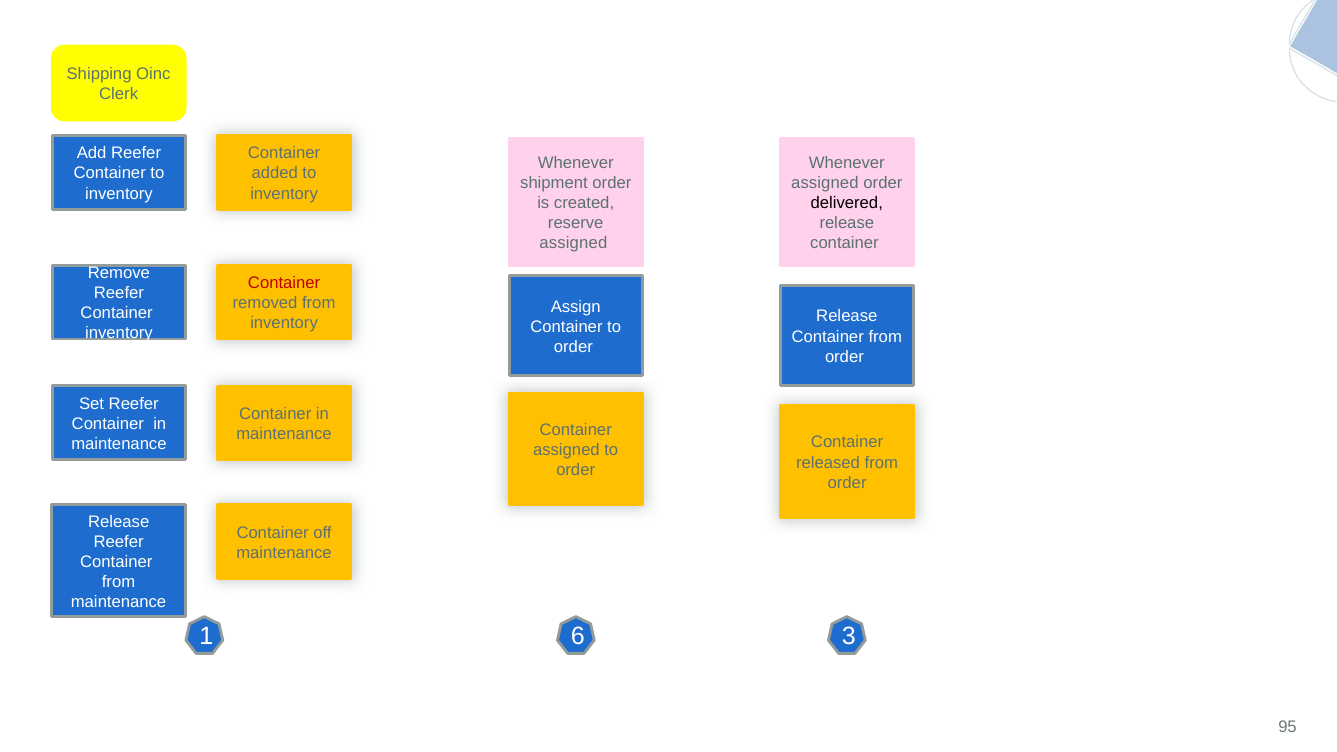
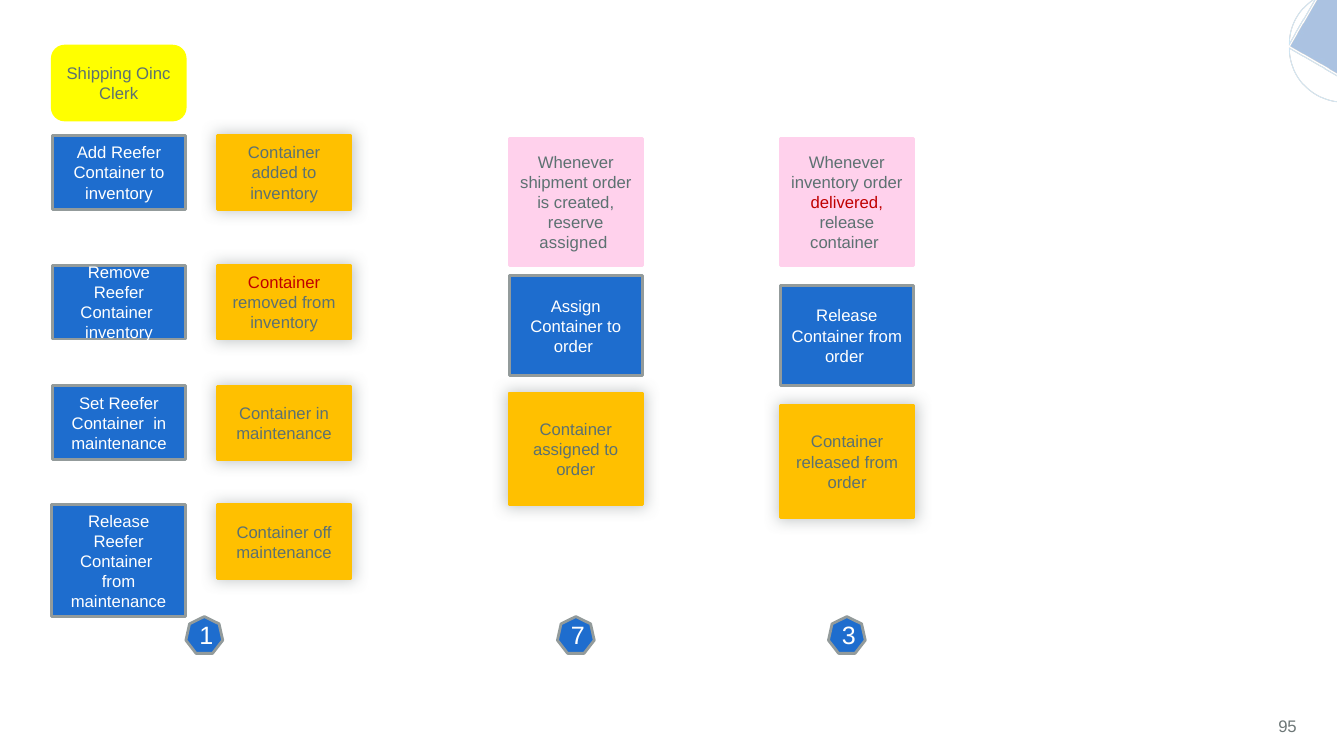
assigned at (825, 183): assigned -> inventory
delivered colour: black -> red
6: 6 -> 7
